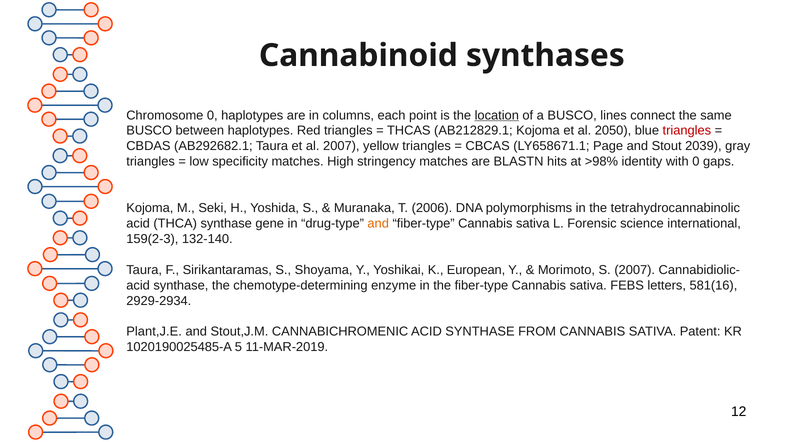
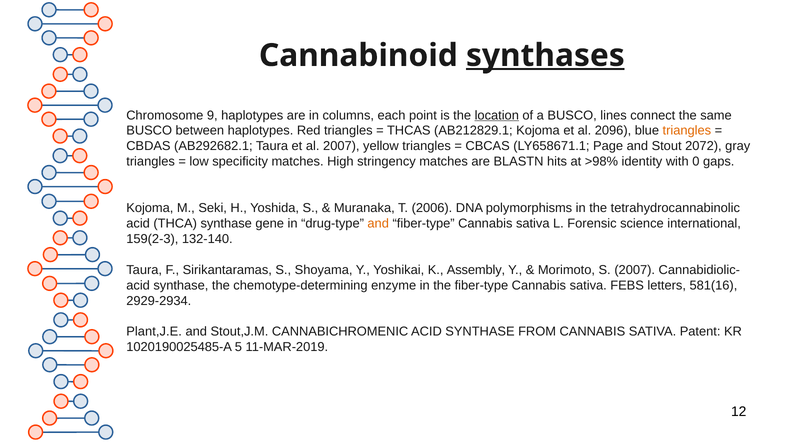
synthases underline: none -> present
Chromosome 0: 0 -> 9
2050: 2050 -> 2096
triangles at (687, 131) colour: red -> orange
2039: 2039 -> 2072
European: European -> Assembly
